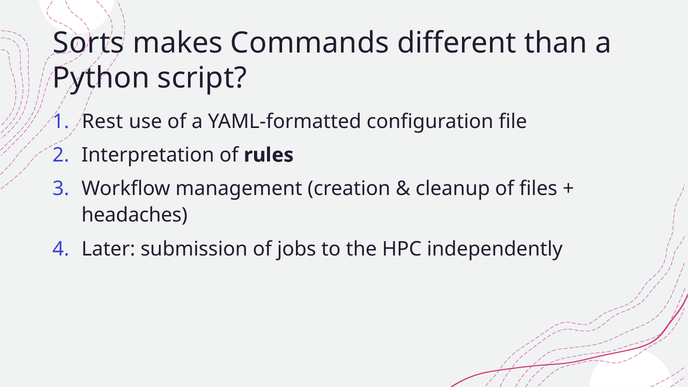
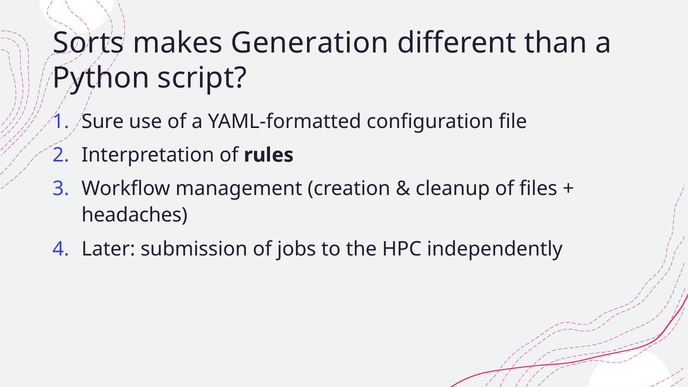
Commands: Commands -> Generation
Rest: Rest -> Sure
